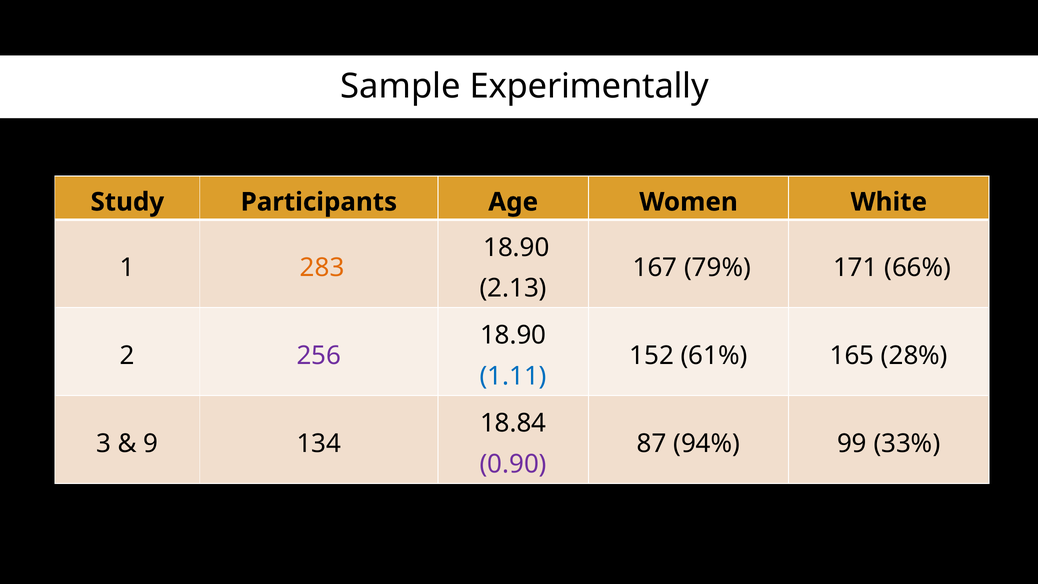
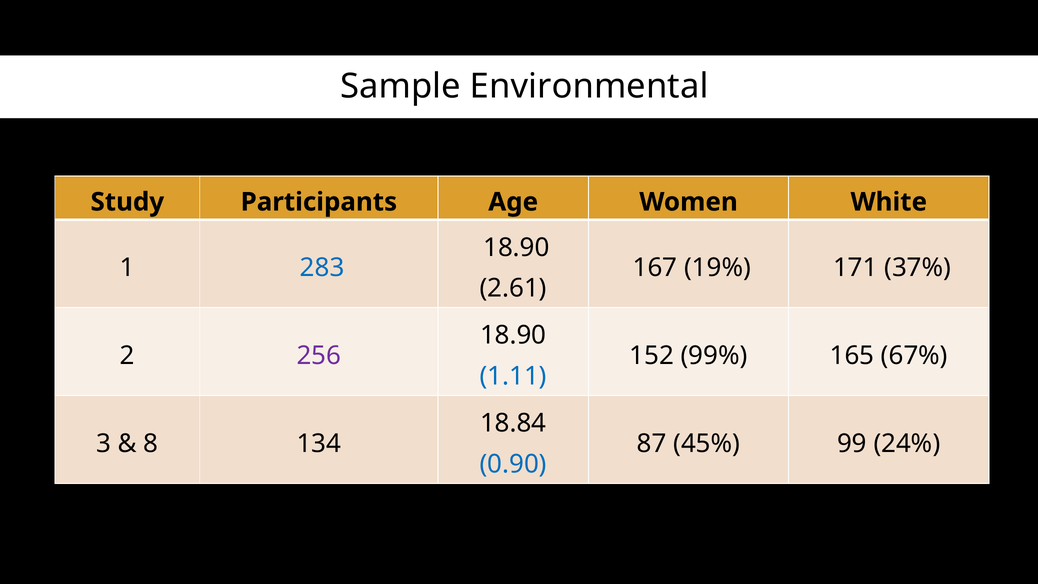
Experimentally: Experimentally -> Environmental
283 colour: orange -> blue
79%: 79% -> 19%
66%: 66% -> 37%
2.13: 2.13 -> 2.61
61%: 61% -> 99%
28%: 28% -> 67%
9: 9 -> 8
94%: 94% -> 45%
33%: 33% -> 24%
0.90 colour: purple -> blue
